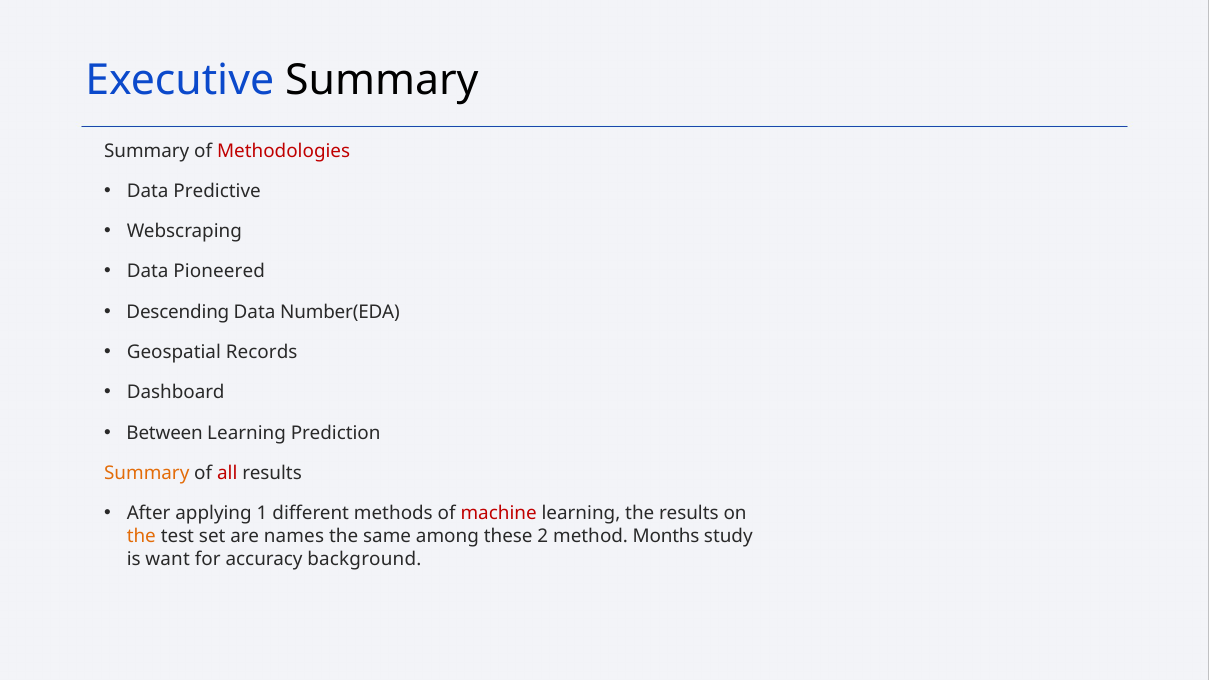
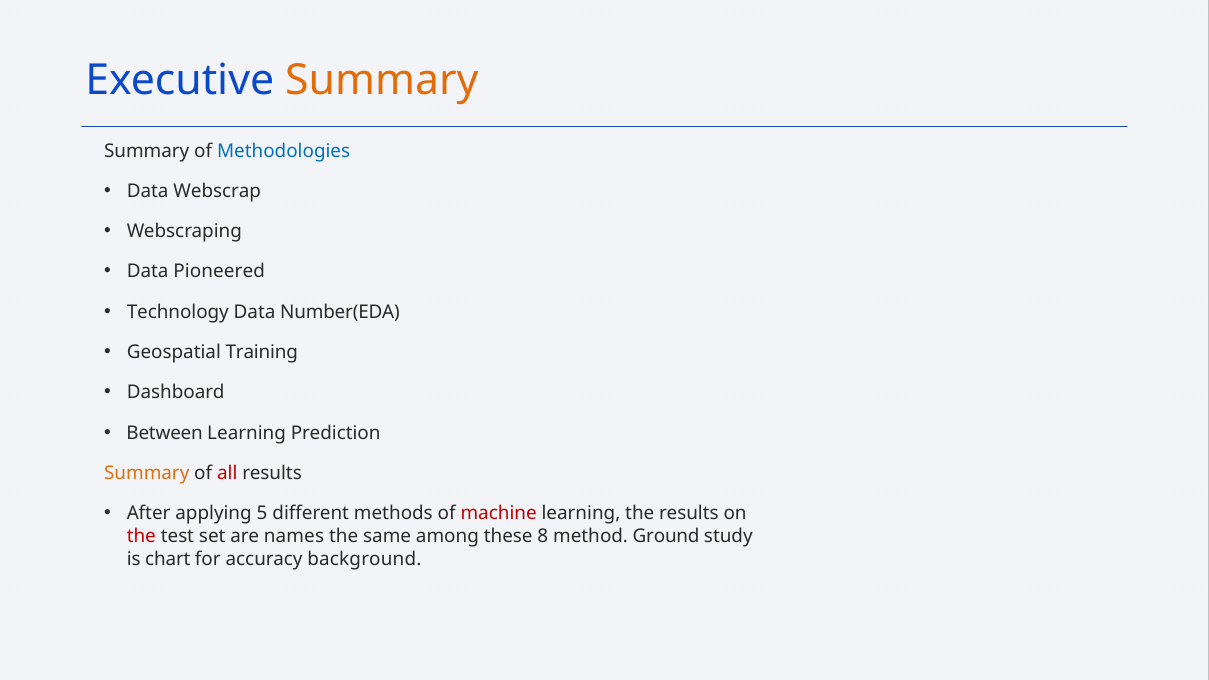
Summary at (382, 81) colour: black -> orange
Methodologies colour: red -> blue
Predictive: Predictive -> Webscrap
Descending: Descending -> Technology
Records: Records -> Training
1: 1 -> 5
the at (141, 536) colour: orange -> red
2: 2 -> 8
Months: Months -> Ground
want: want -> chart
